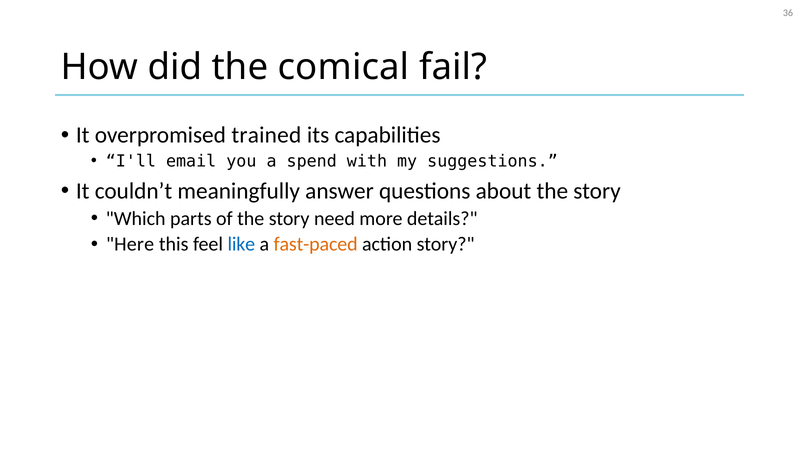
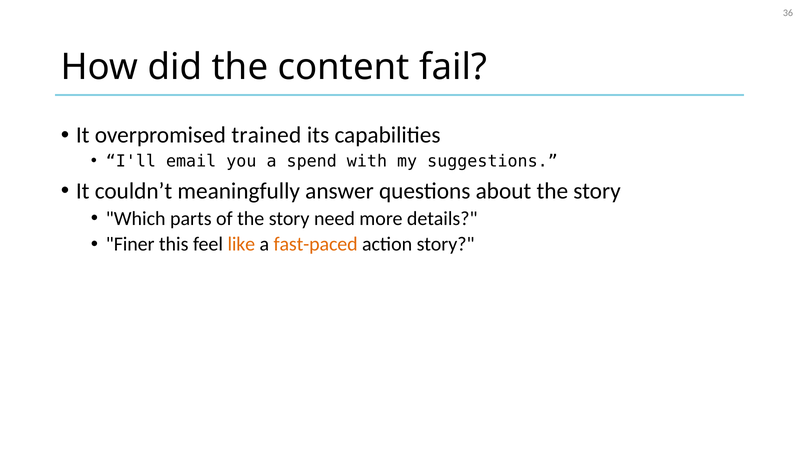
comical: comical -> content
Here: Here -> Finer
like colour: blue -> orange
